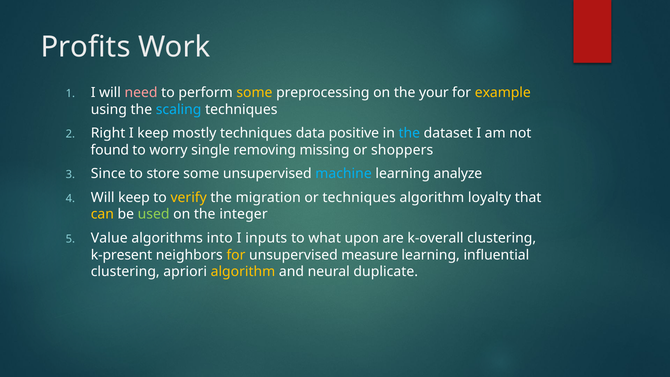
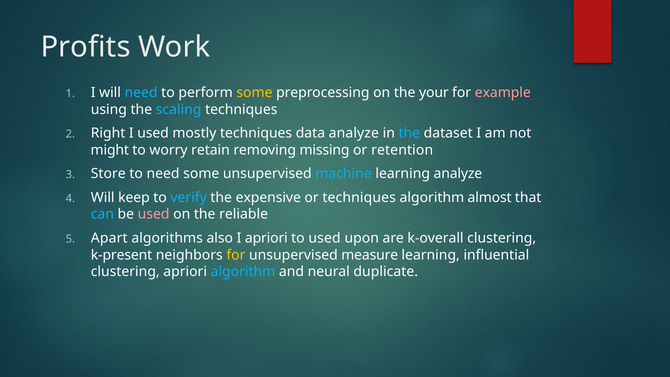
need at (141, 93) colour: pink -> light blue
example colour: yellow -> pink
I keep: keep -> used
data positive: positive -> analyze
found: found -> might
single: single -> retain
shoppers: shoppers -> retention
Since: Since -> Store
to store: store -> need
verify colour: yellow -> light blue
migration: migration -> expensive
loyalty: loyalty -> almost
can colour: yellow -> light blue
used at (154, 214) colour: light green -> pink
integer: integer -> reliable
Value: Value -> Apart
into: into -> also
I inputs: inputs -> apriori
to what: what -> used
algorithm at (243, 272) colour: yellow -> light blue
